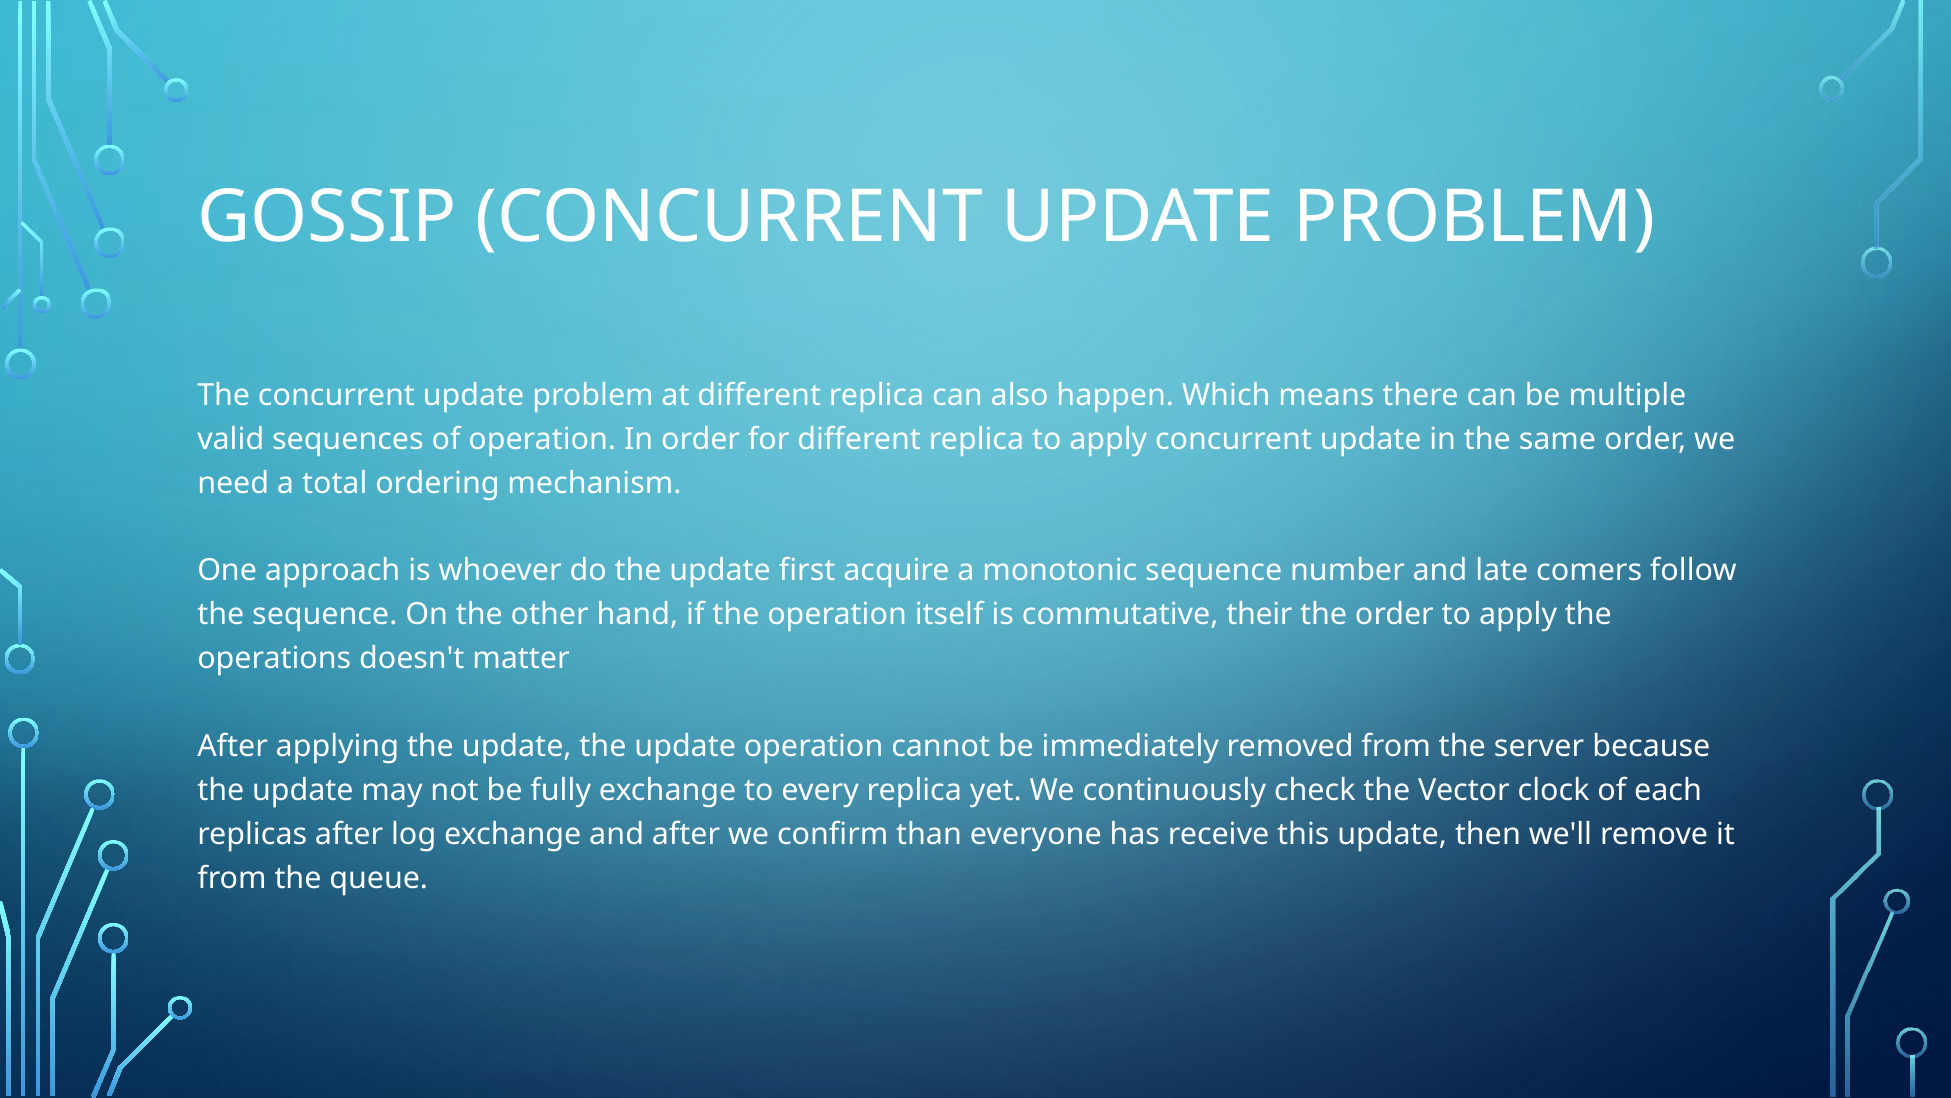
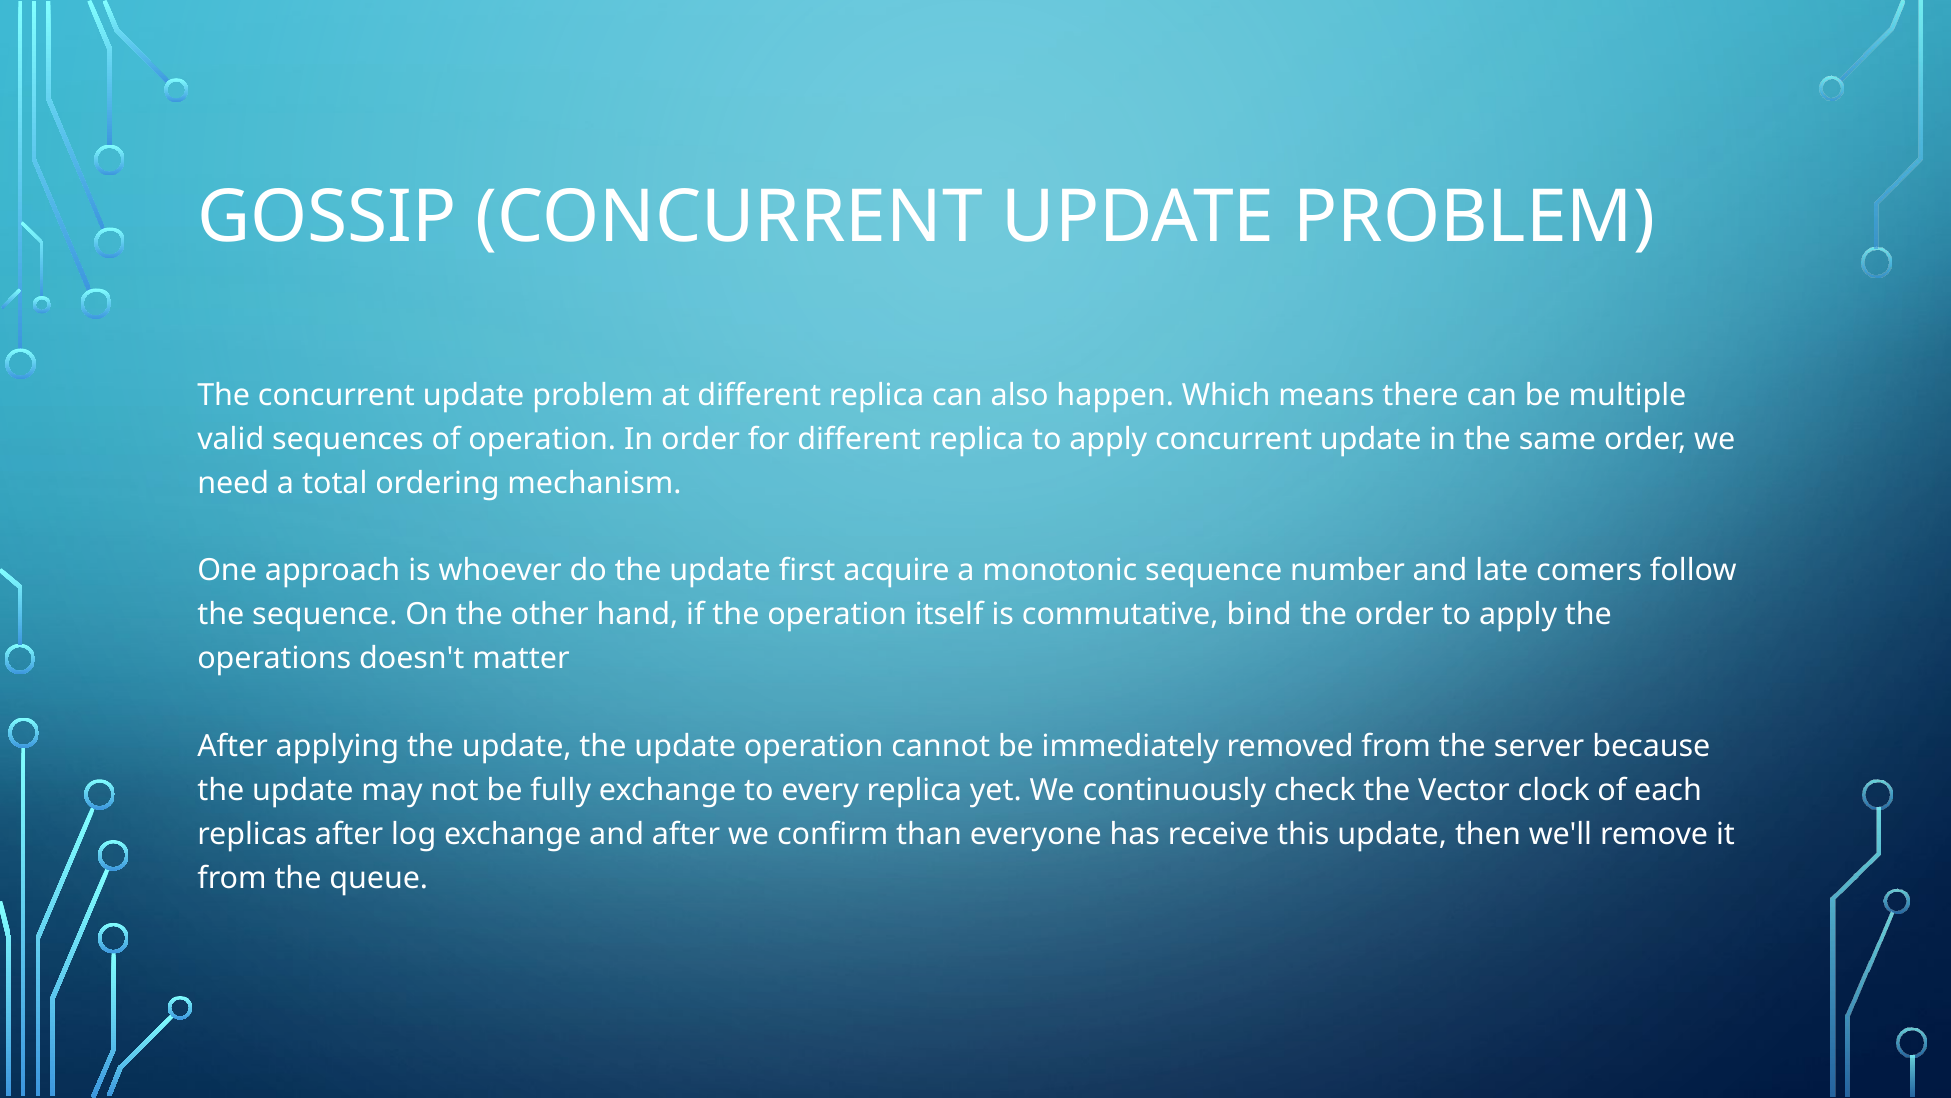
their: their -> bind
